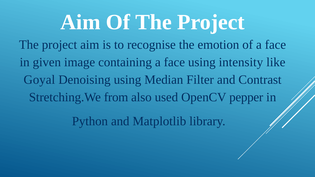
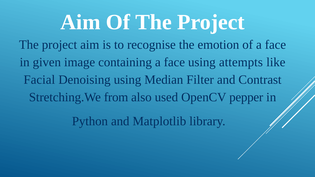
intensity: intensity -> attempts
Goyal: Goyal -> Facial
